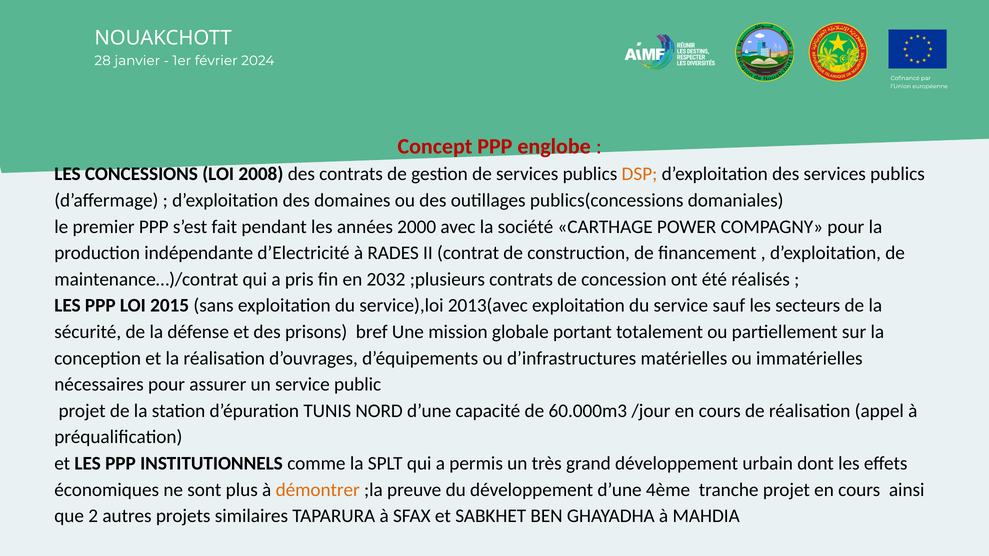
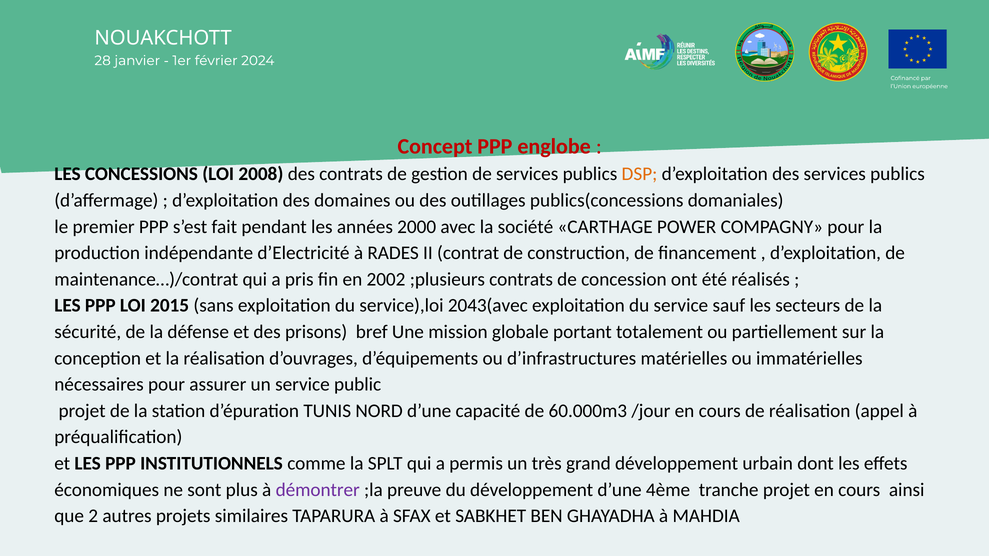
2032: 2032 -> 2002
2013(avec: 2013(avec -> 2043(avec
démontrer colour: orange -> purple
